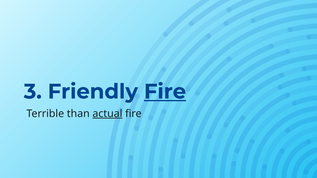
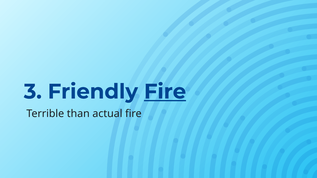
actual underline: present -> none
